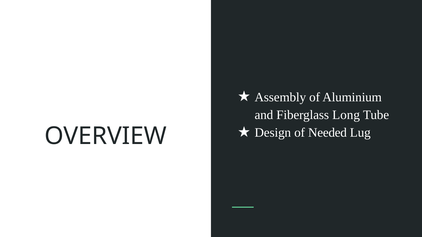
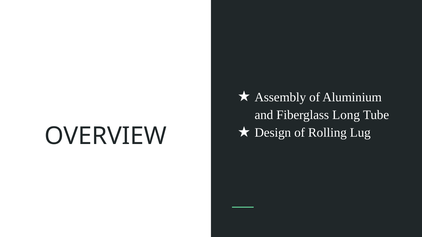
Needed: Needed -> Rolling
